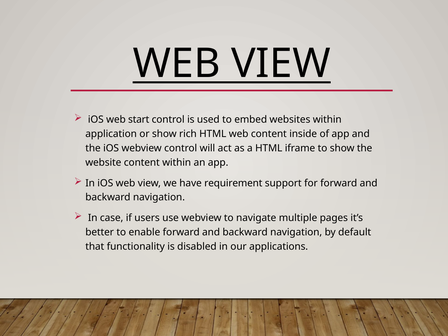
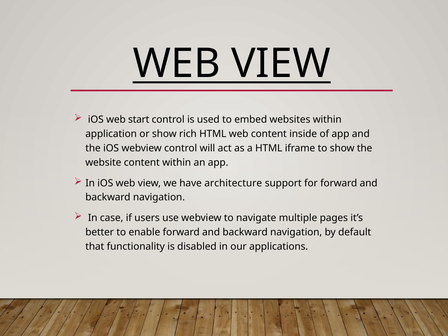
requirement: requirement -> architecture
